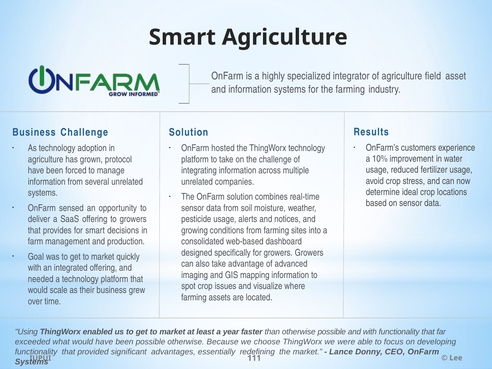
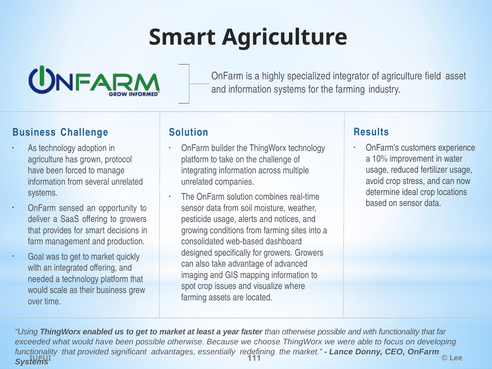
hosted: hosted -> builder
